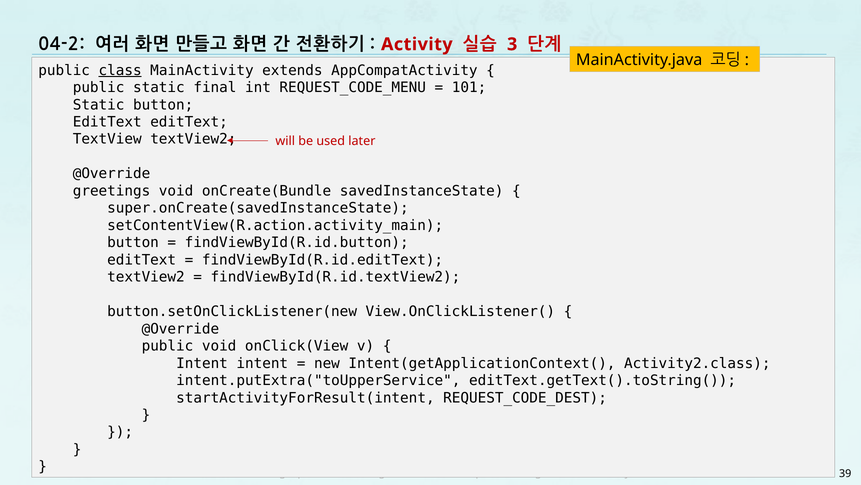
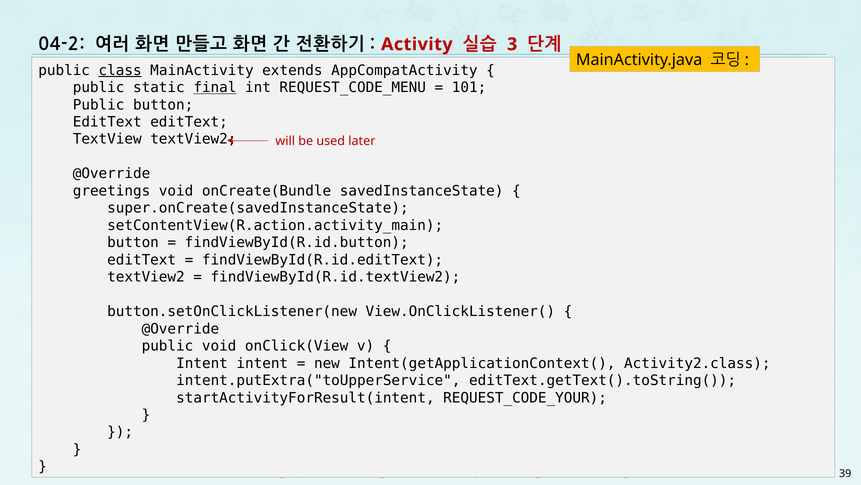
final underline: none -> present
Static at (99, 105): Static -> Public
REQUEST_CODE_DEST: REQUEST_CODE_DEST -> REQUEST_CODE_YOUR
